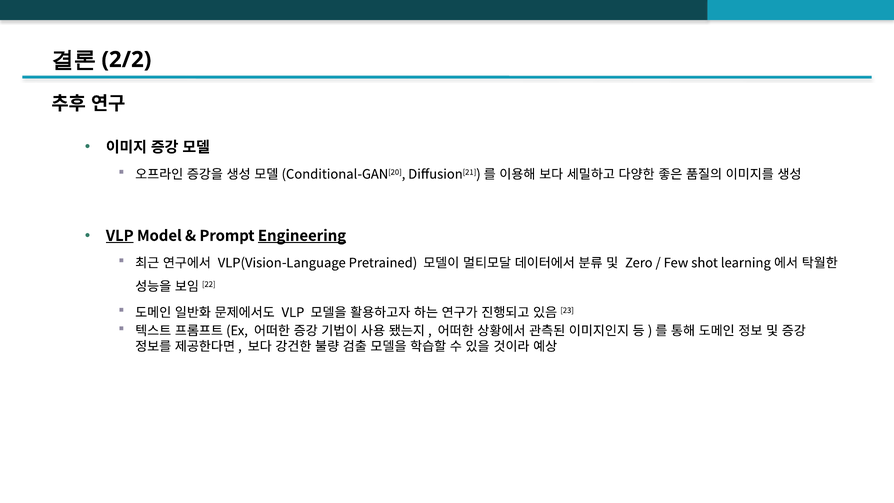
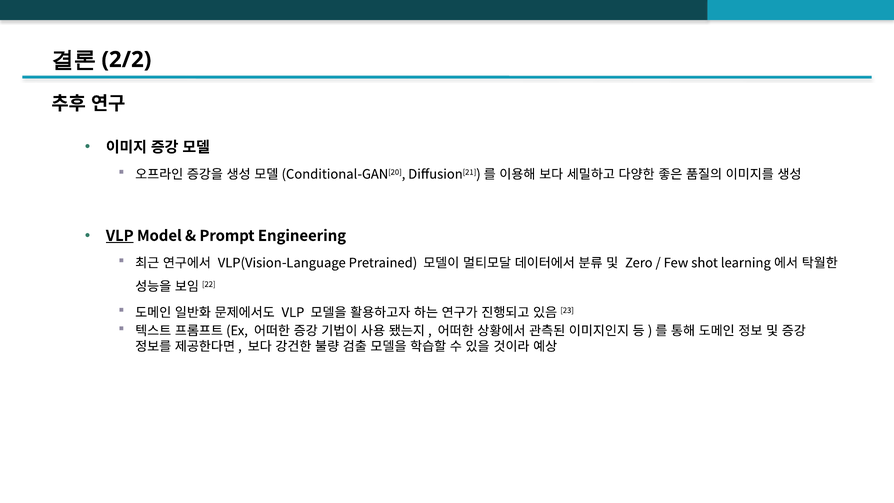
Engineering underline: present -> none
